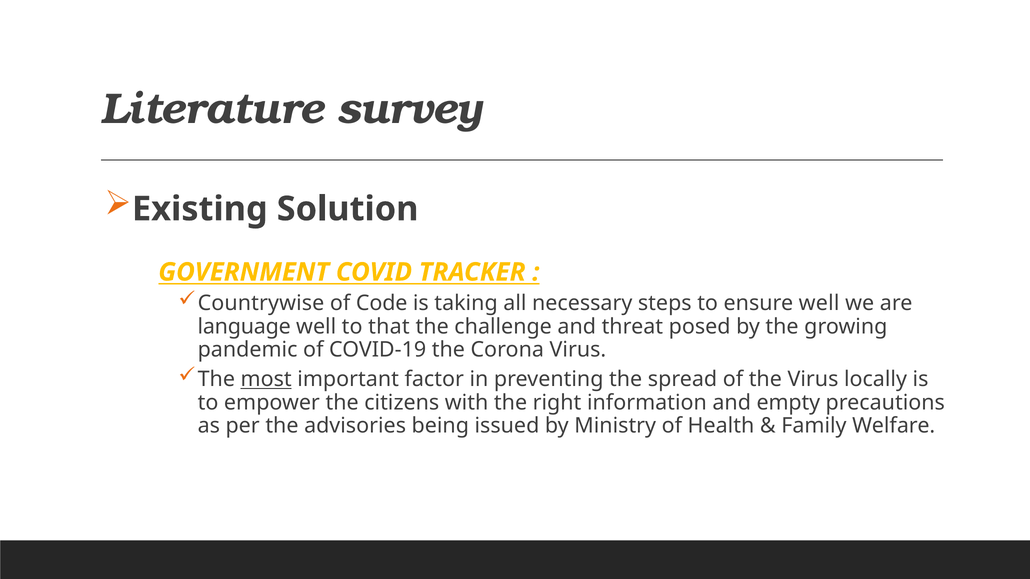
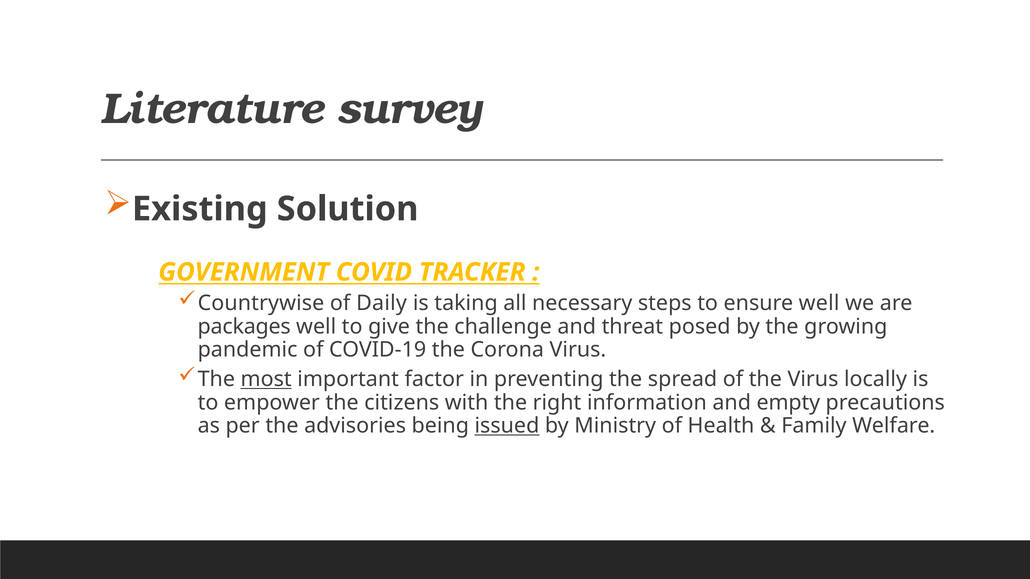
Code: Code -> Daily
language: language -> packages
that: that -> give
issued underline: none -> present
